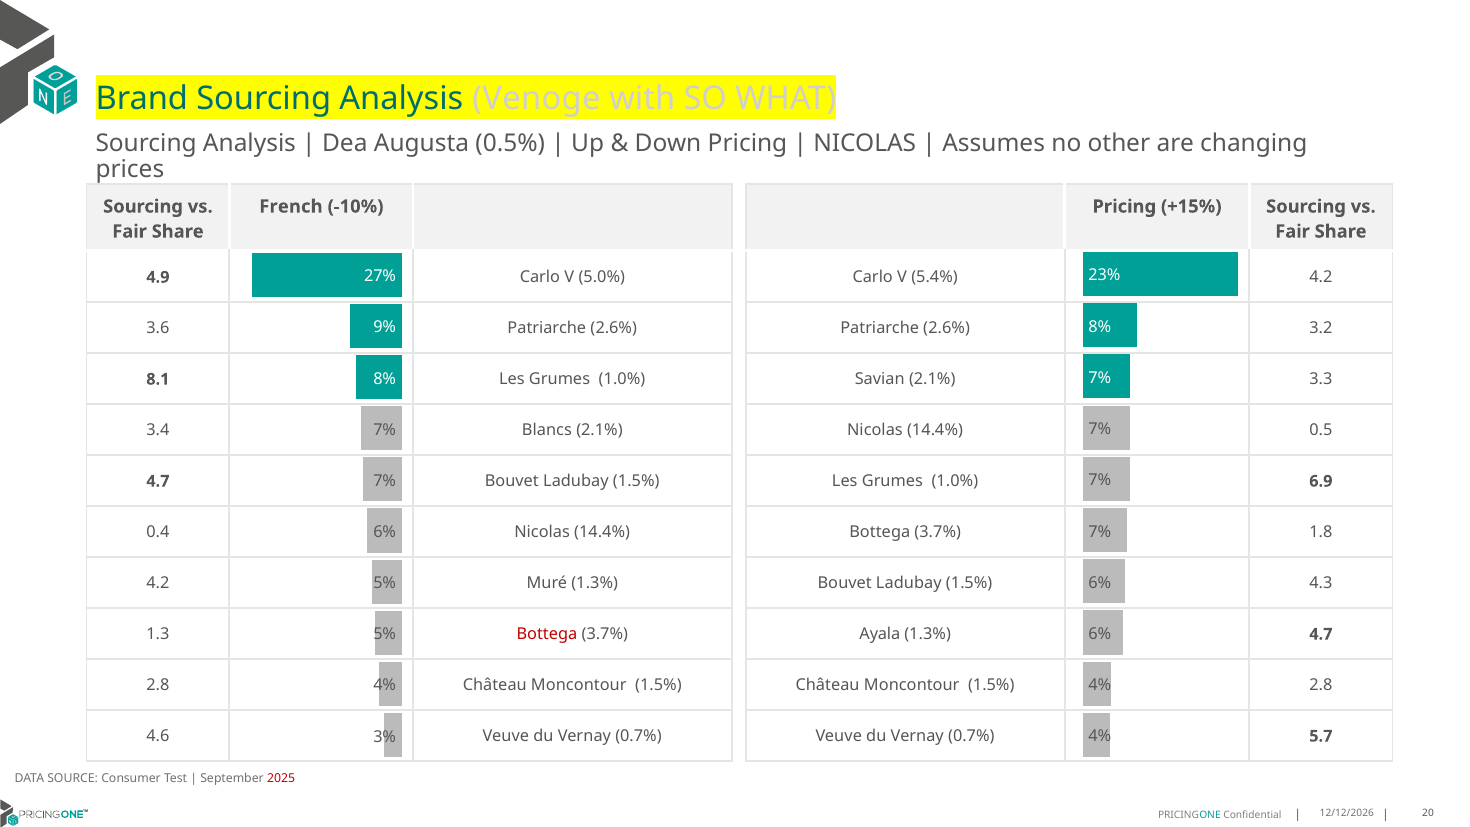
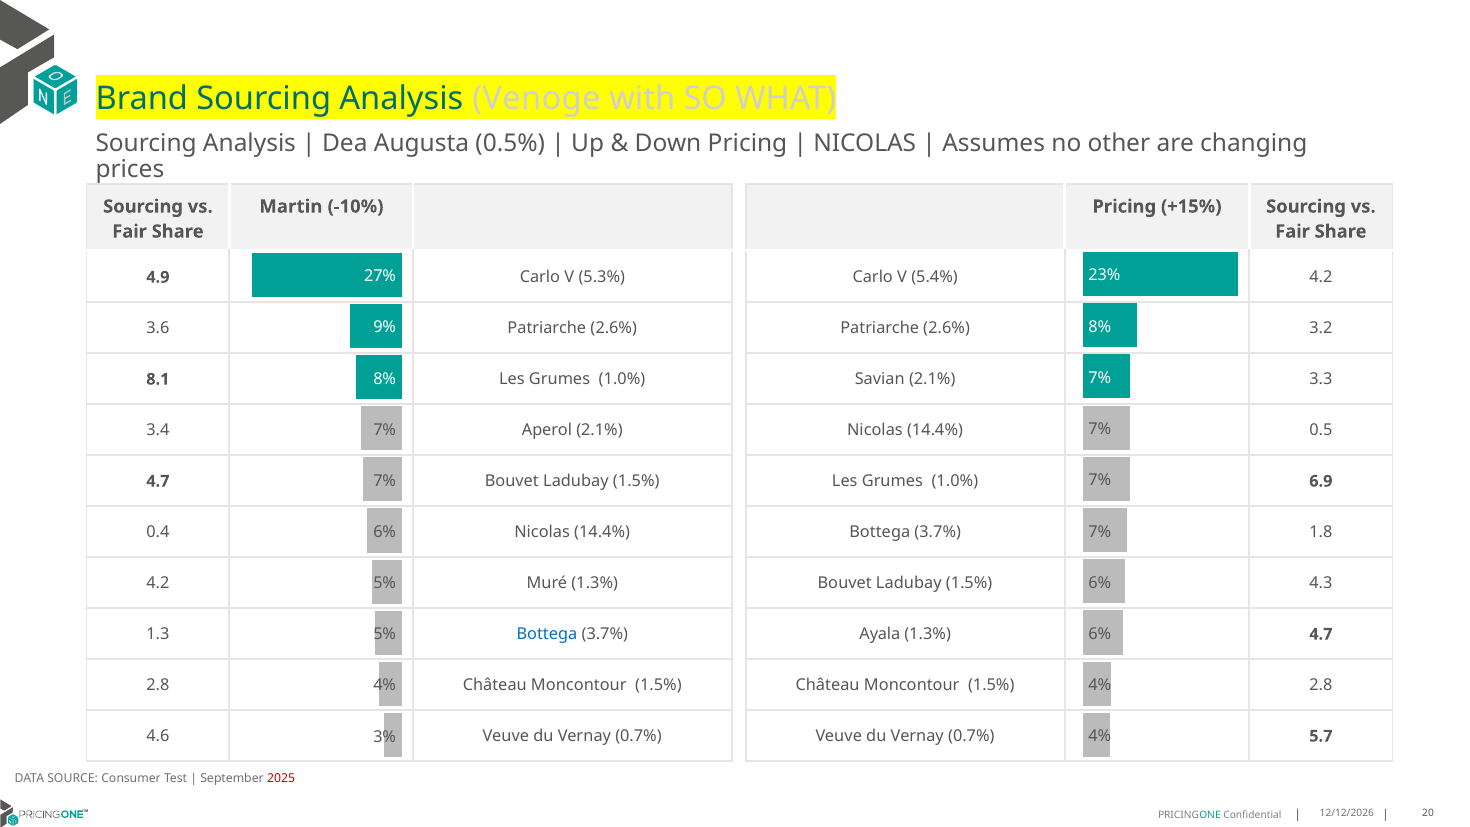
French: French -> Martin
5.0%: 5.0% -> 5.3%
Blancs: Blancs -> Aperol
Bottega at (547, 634) colour: red -> blue
